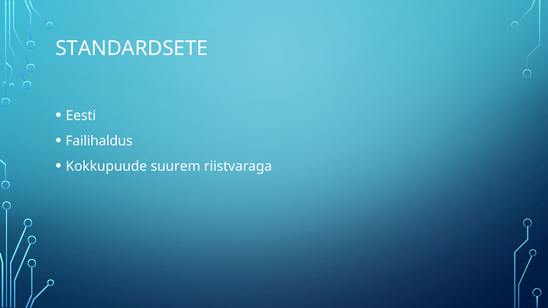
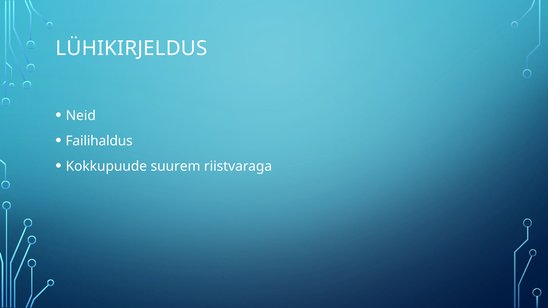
STANDARDSETE: STANDARDSETE -> LÜHIKIRJELDUS
Eesti: Eesti -> Neid
